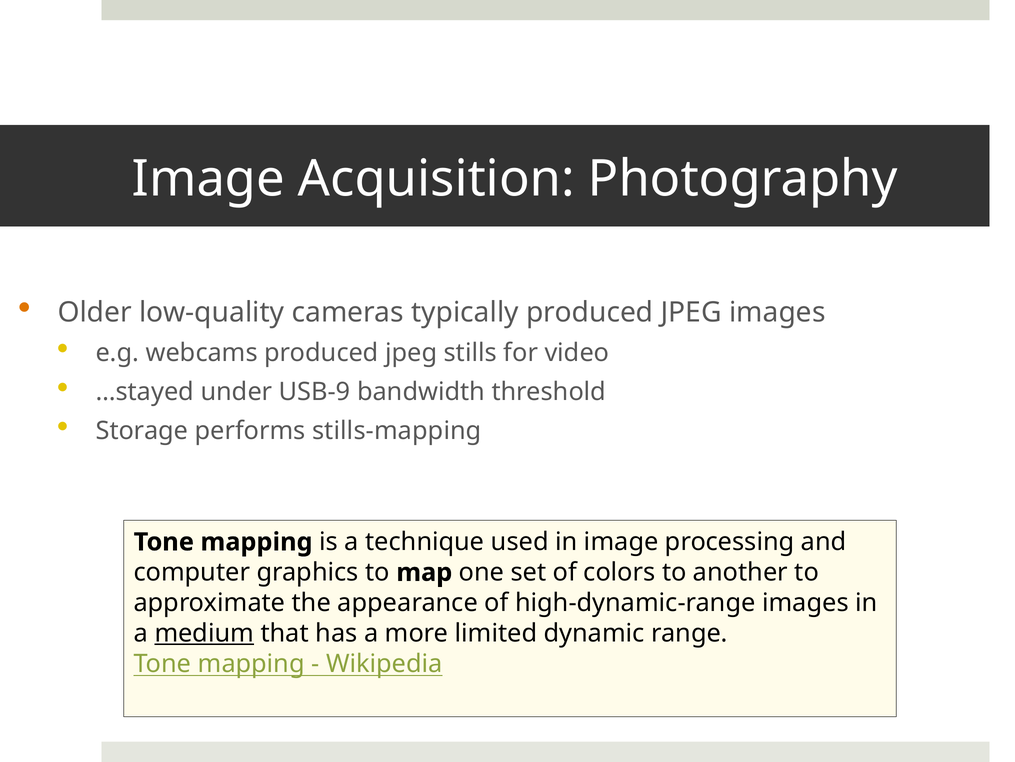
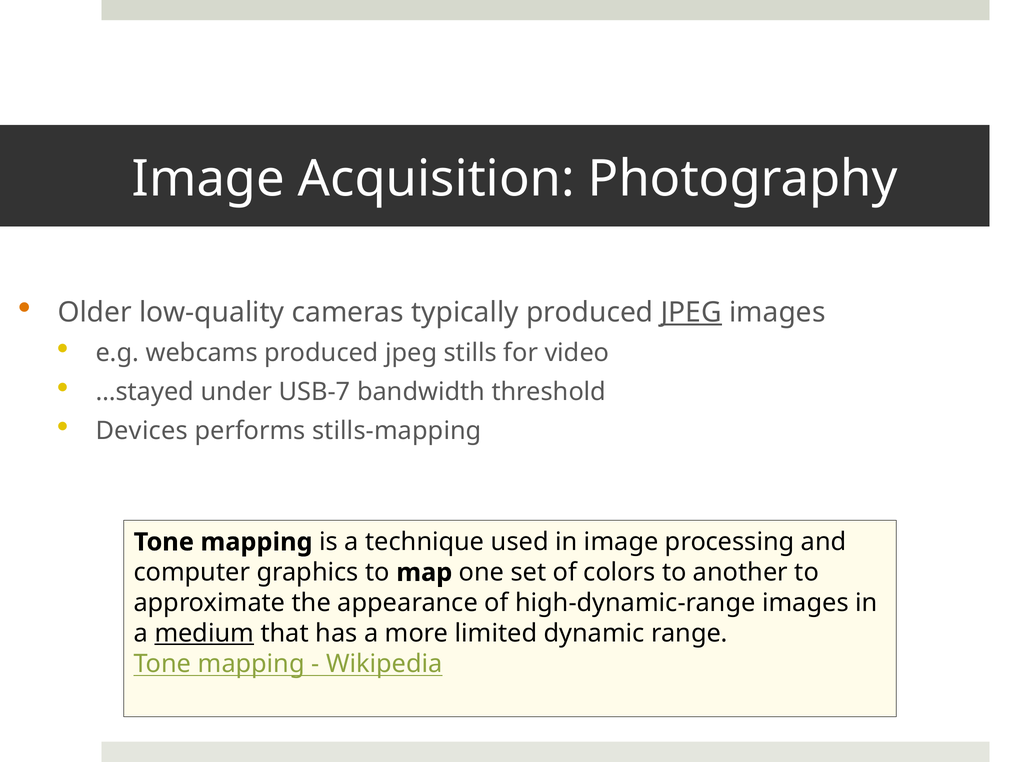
JPEG at (691, 312) underline: none -> present
USB-9: USB-9 -> USB-7
Storage: Storage -> Devices
